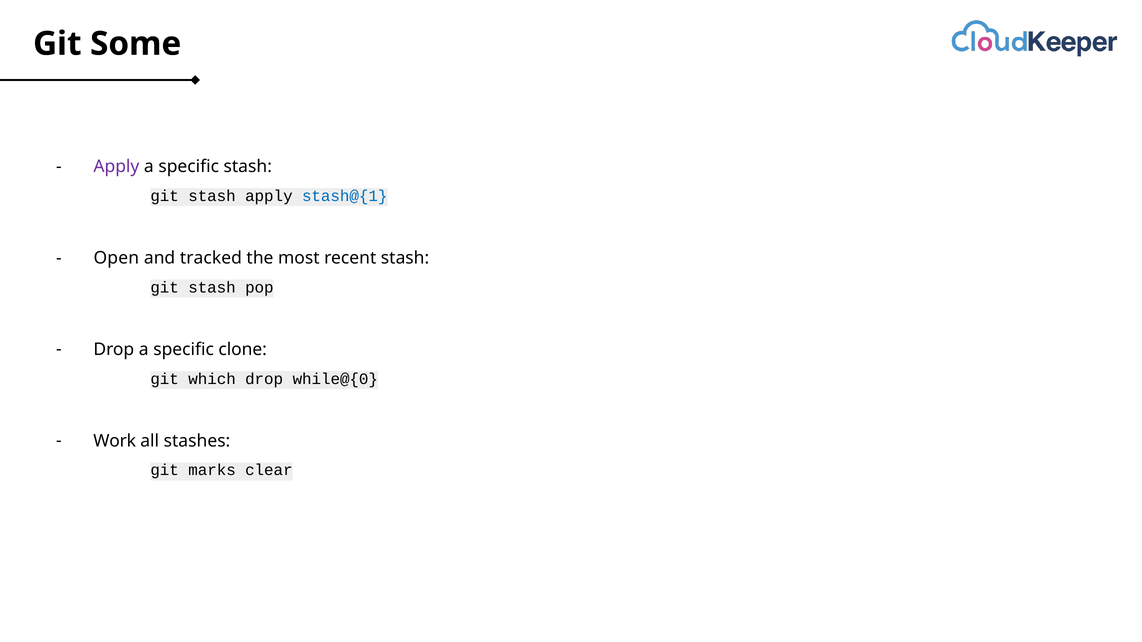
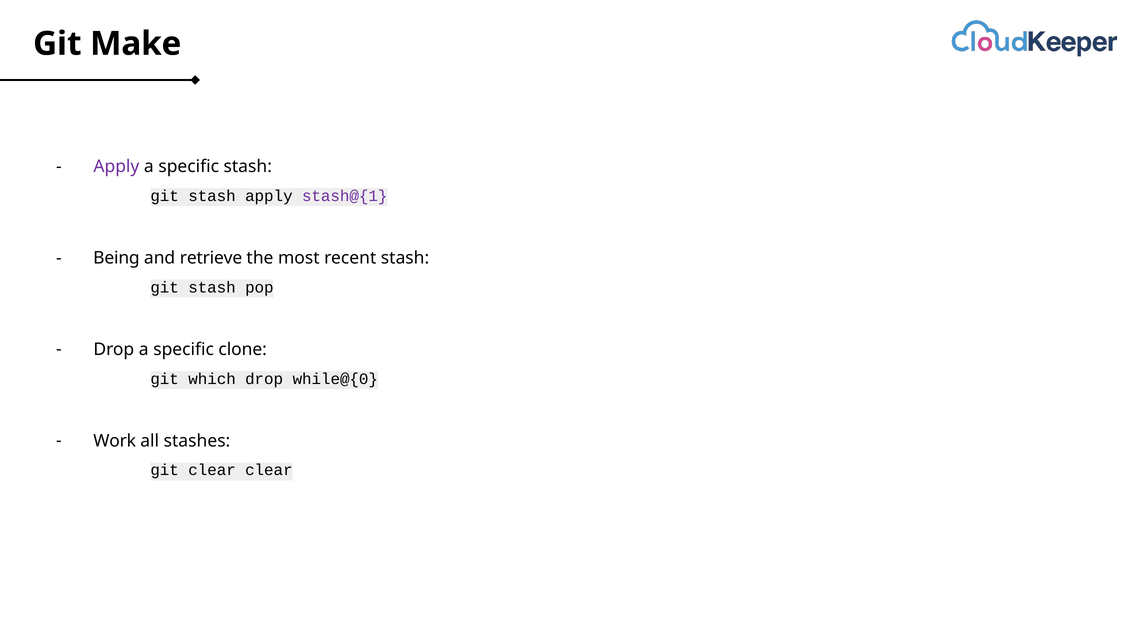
Some: Some -> Make
stash@{1 colour: blue -> purple
Open: Open -> Being
tracked: tracked -> retrieve
git marks: marks -> clear
